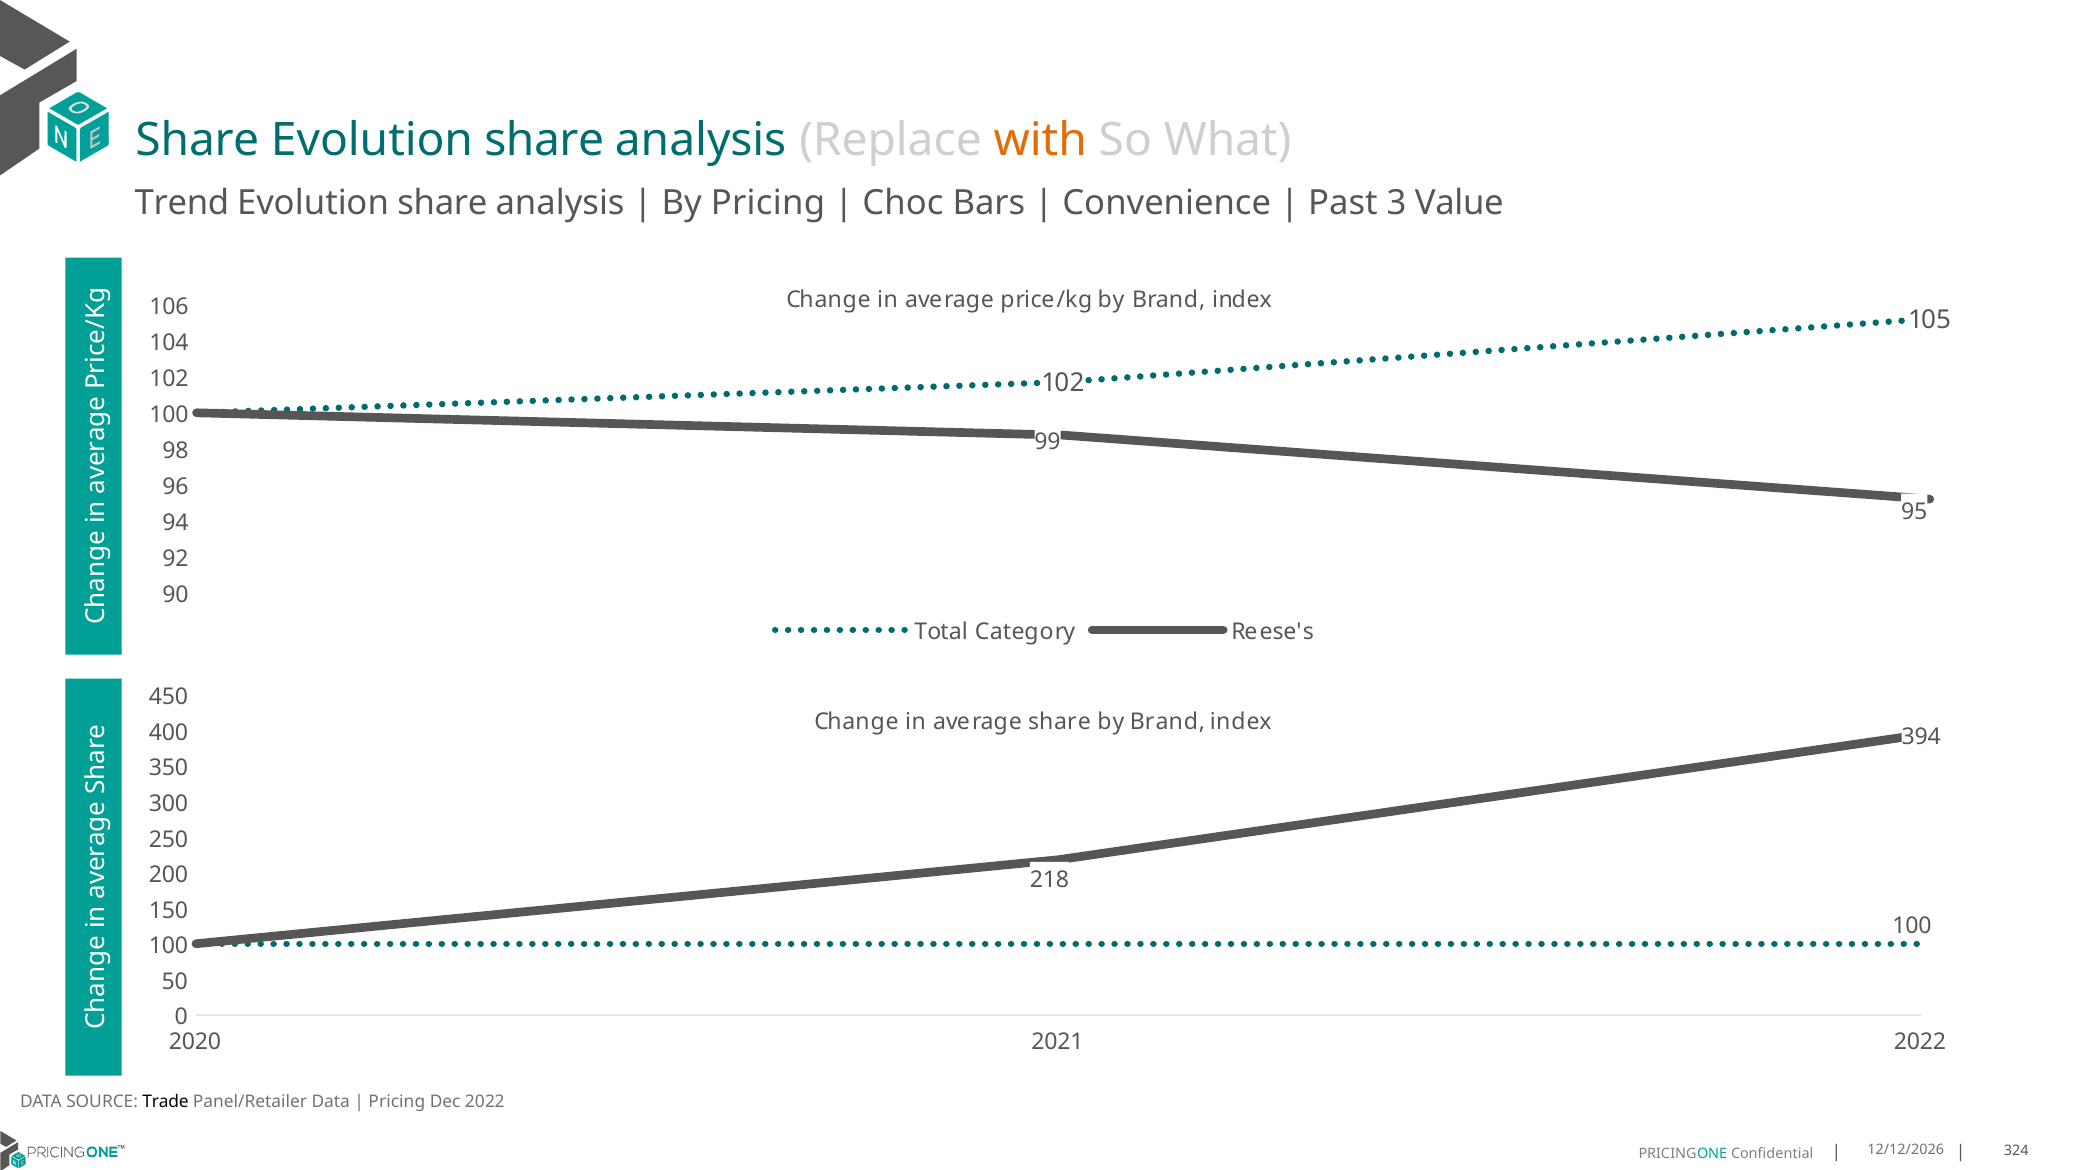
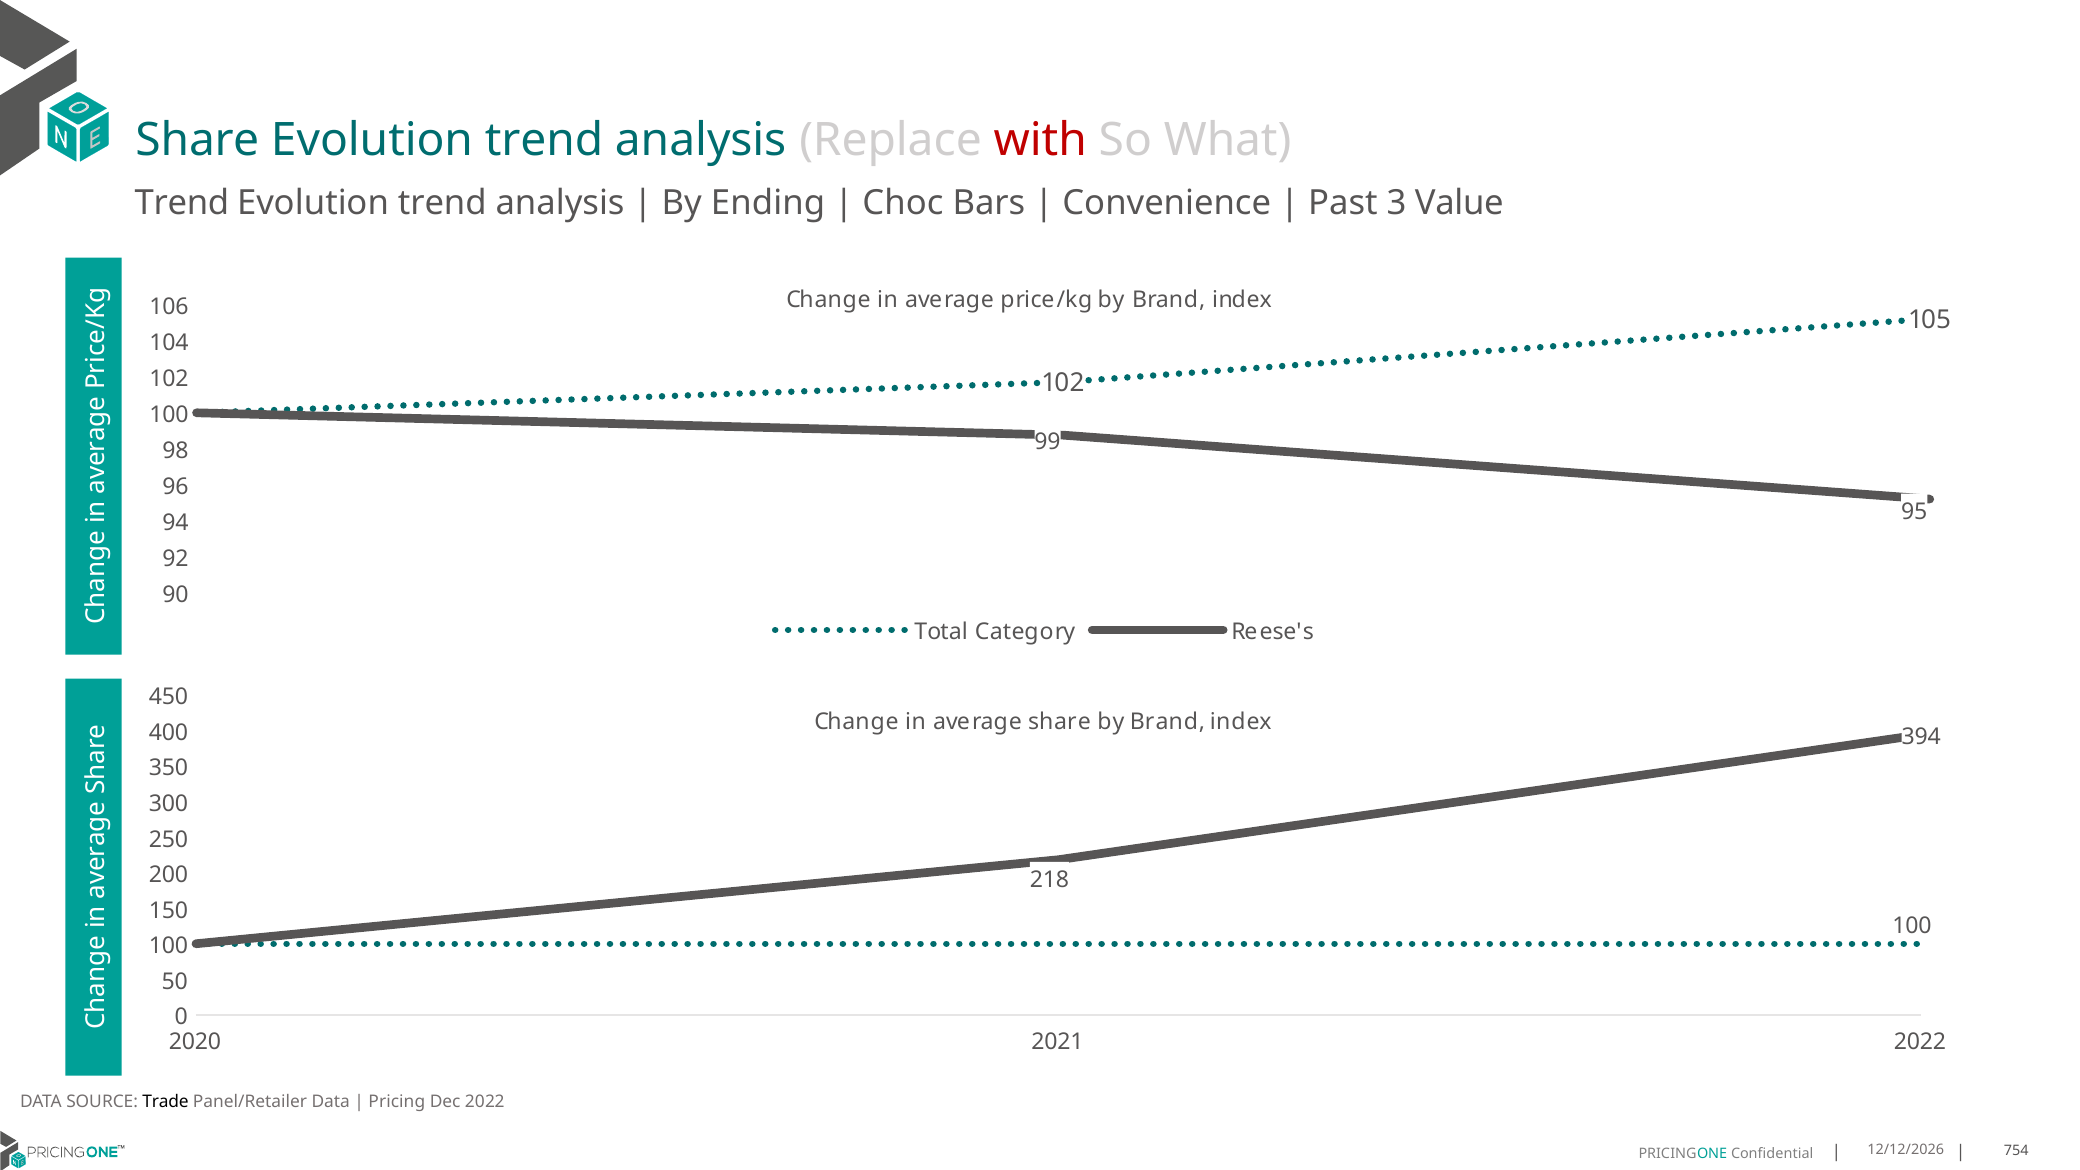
Share Evolution share: share -> trend
with colour: orange -> red
share at (442, 203): share -> trend
By Pricing: Pricing -> Ending
324: 324 -> 754
